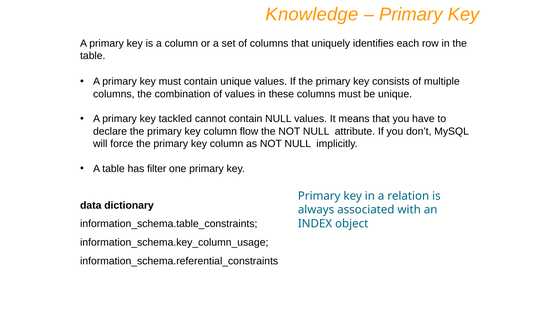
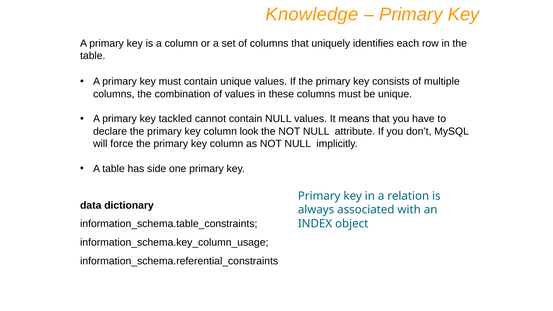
flow: flow -> look
filter: filter -> side
